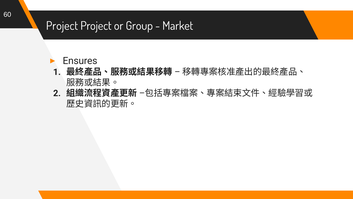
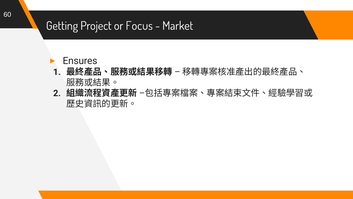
Project at (62, 26): Project -> Getting
Group: Group -> Focus
